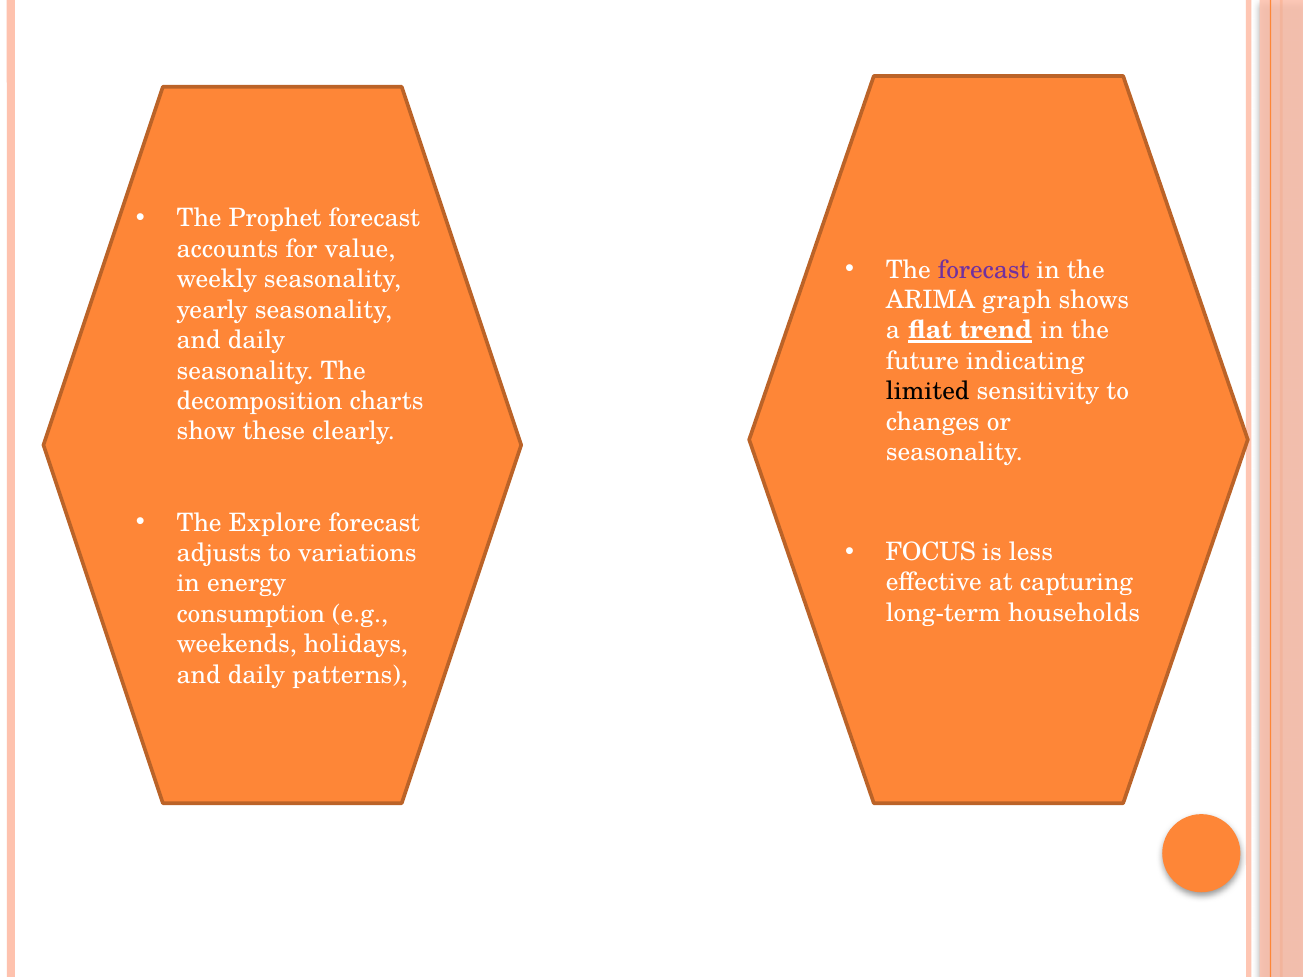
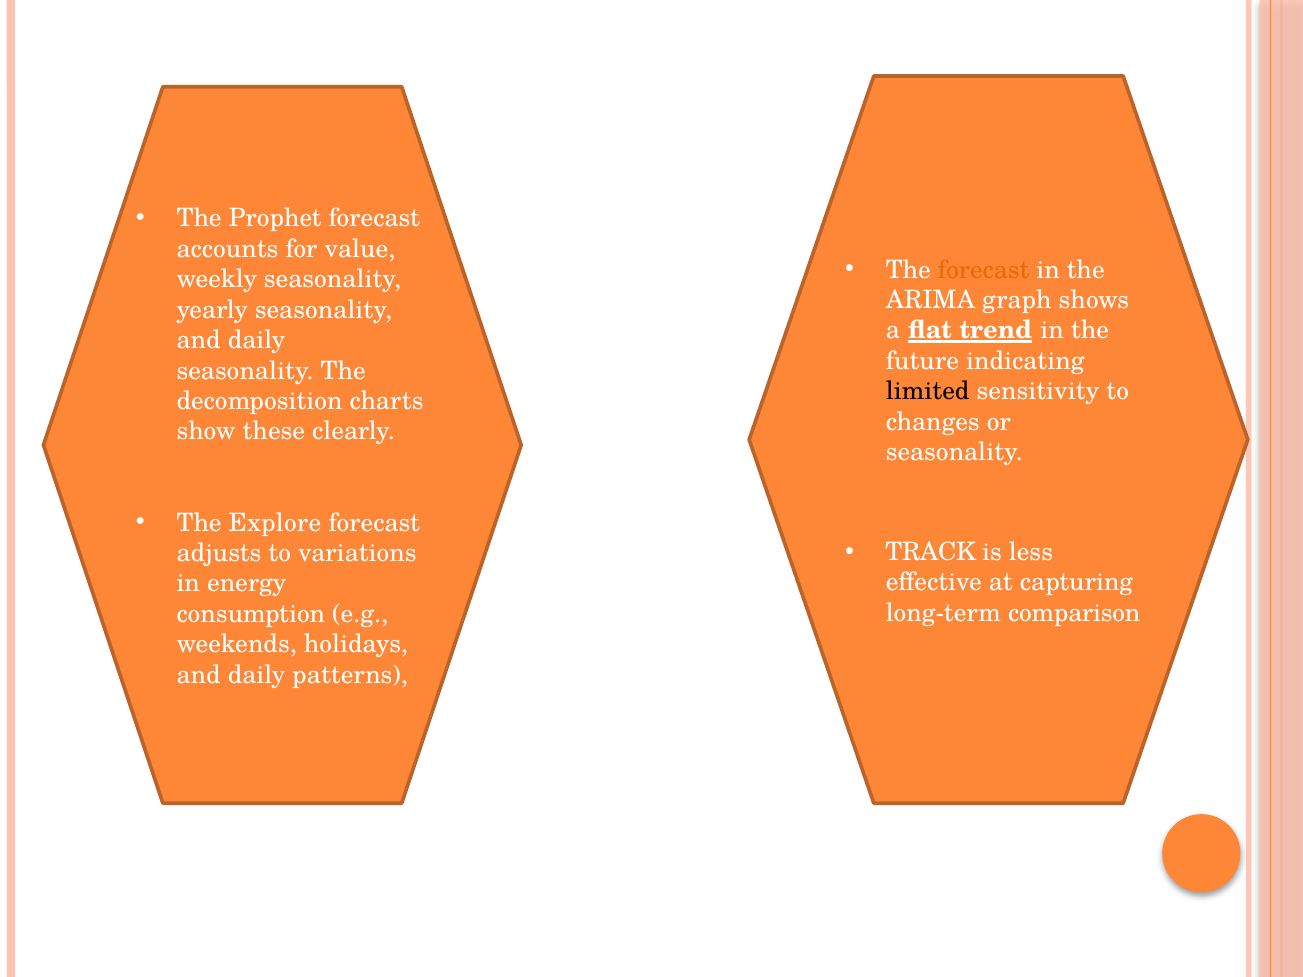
forecast at (984, 270) colour: purple -> orange
FOCUS: FOCUS -> TRACK
households: households -> comparison
